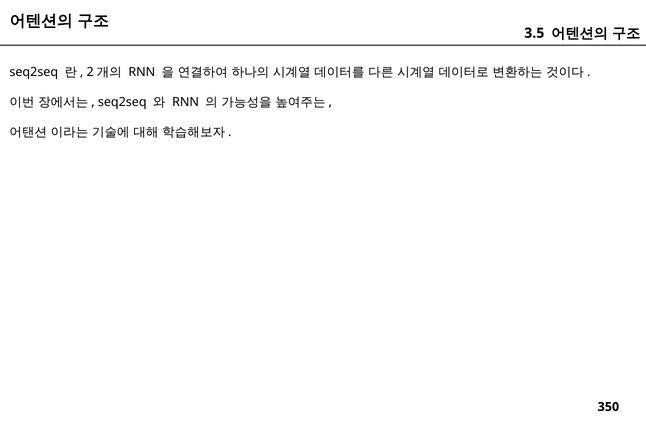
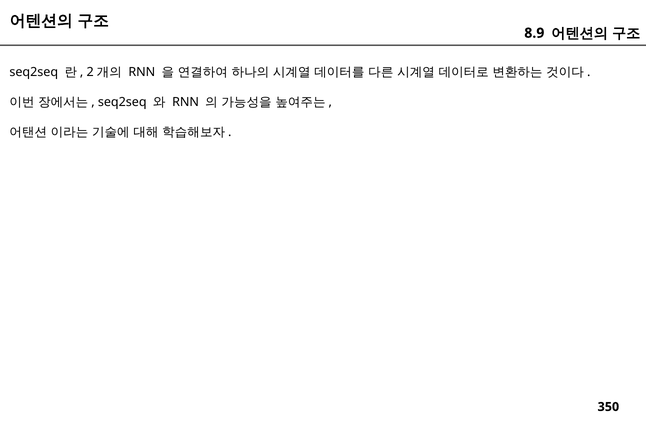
3.5: 3.5 -> 8.9
